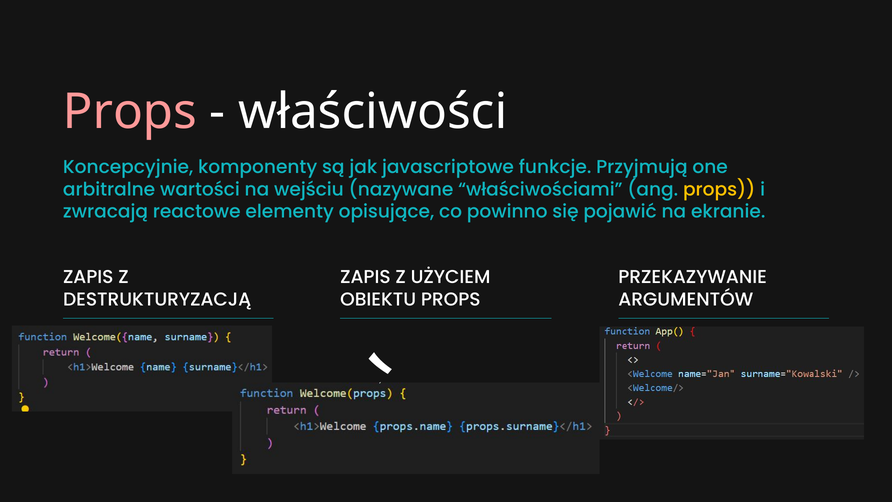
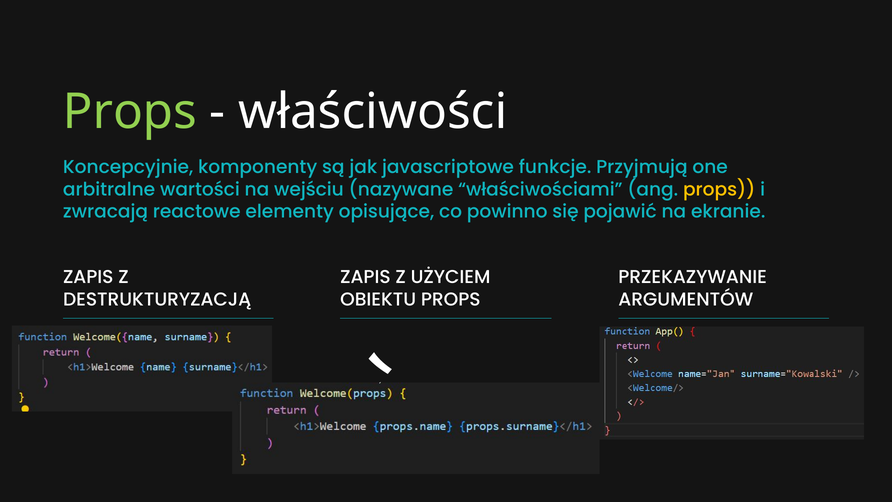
Props at (130, 112) colour: pink -> light green
